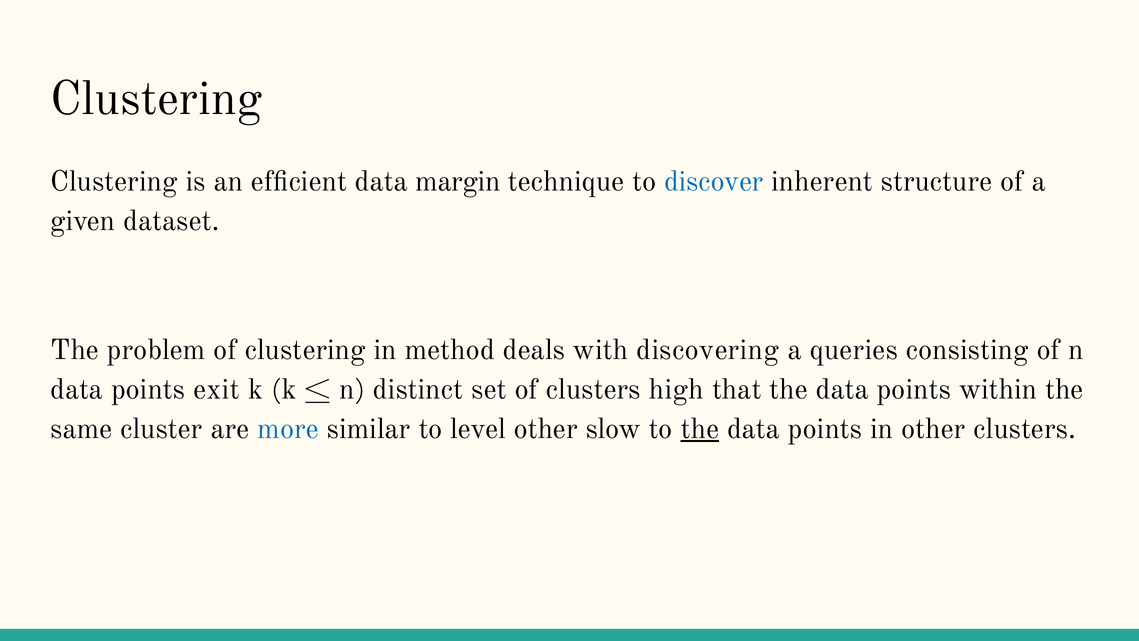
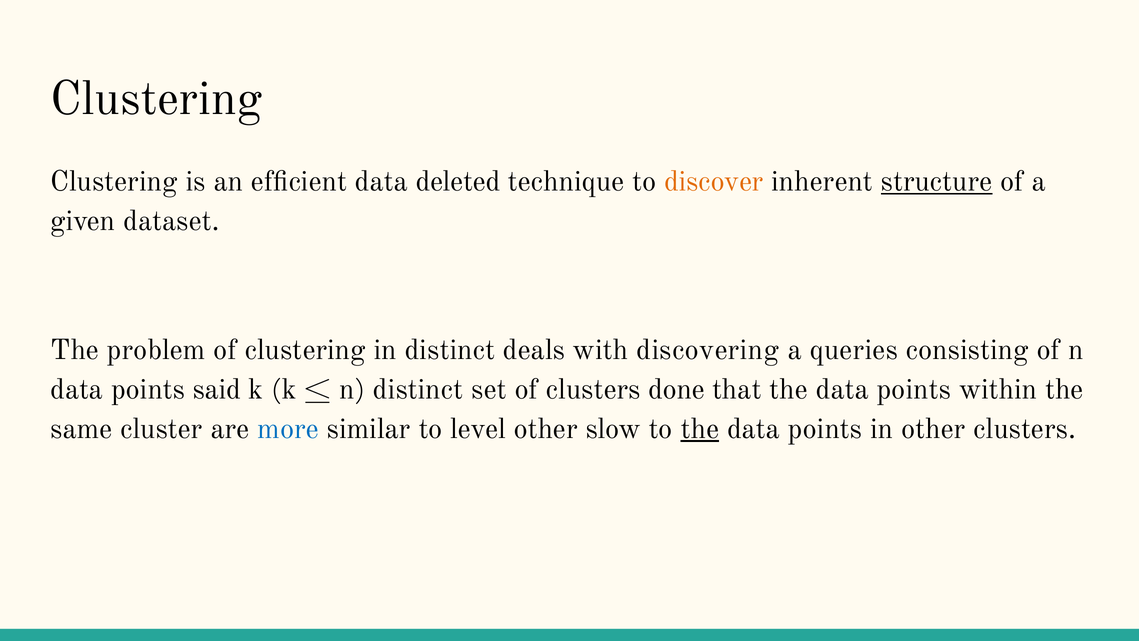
margin: margin -> deleted
discover colour: blue -> orange
structure underline: none -> present
in method: method -> distinct
exit: exit -> said
high: high -> done
